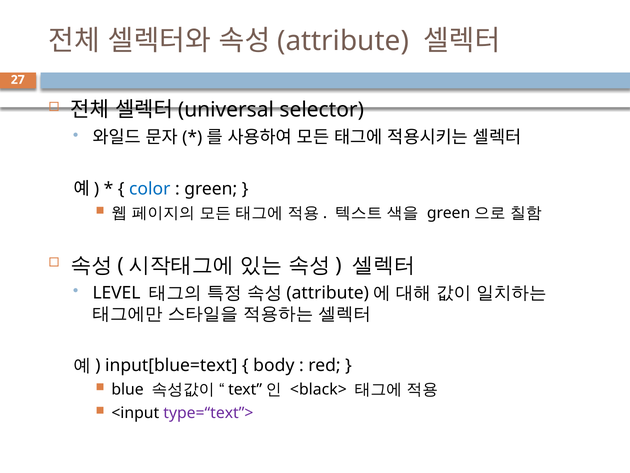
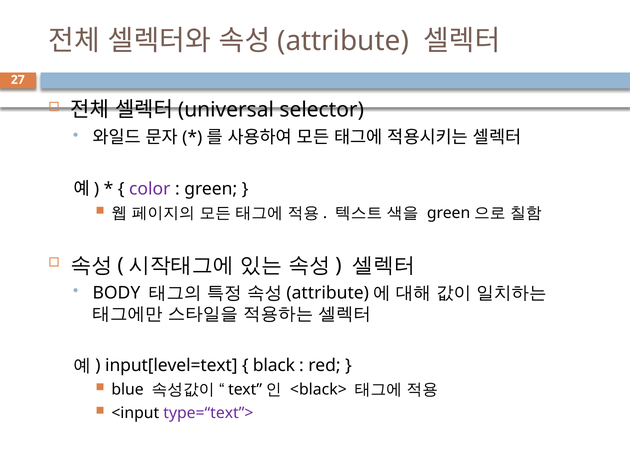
color colour: blue -> purple
LEVEL: LEVEL -> BODY
input[blue=text: input[blue=text -> input[level=text
body: body -> black
